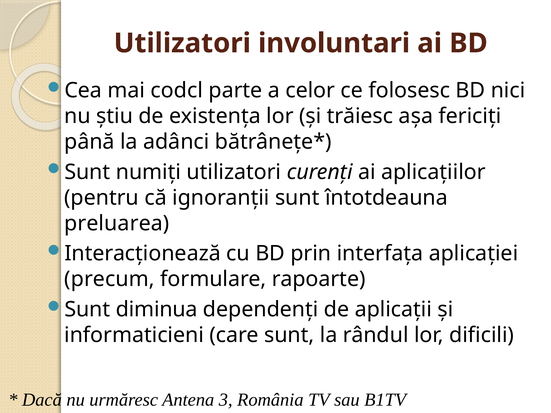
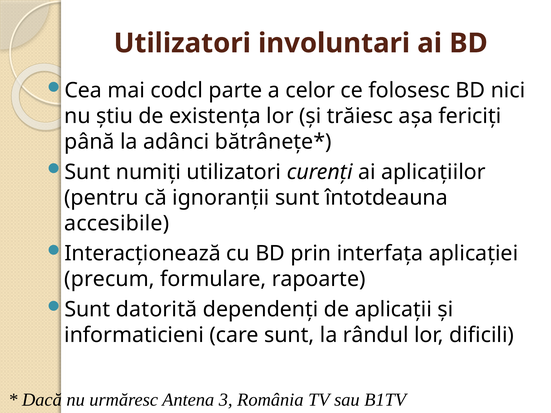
preluarea: preluarea -> accesibile
diminua: diminua -> datorită
